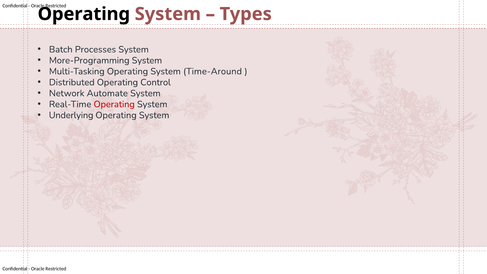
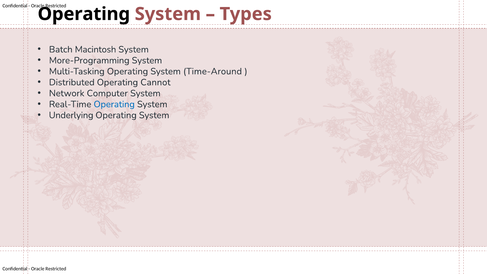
Processes: Processes -> Macintosh
Control: Control -> Cannot
Automate: Automate -> Computer
Operating at (114, 104) colour: red -> blue
